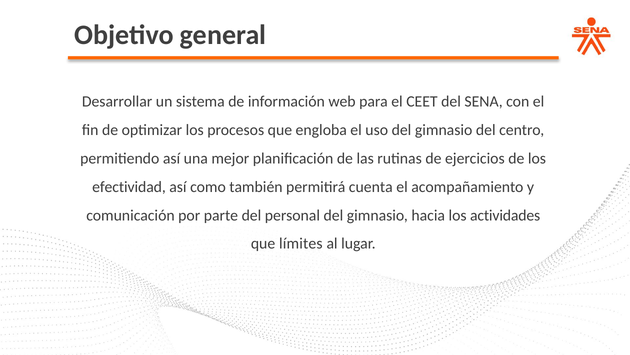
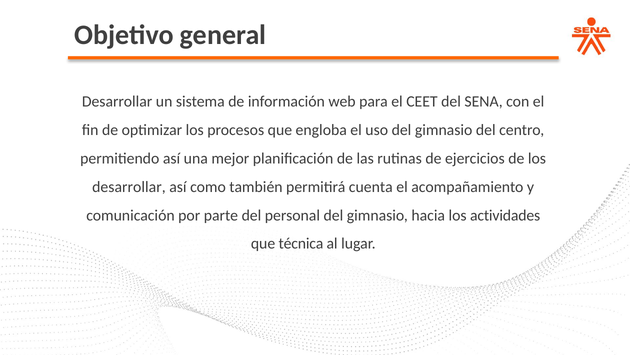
efectividad at (129, 187): efectividad -> desarrollar
límites: límites -> técnica
